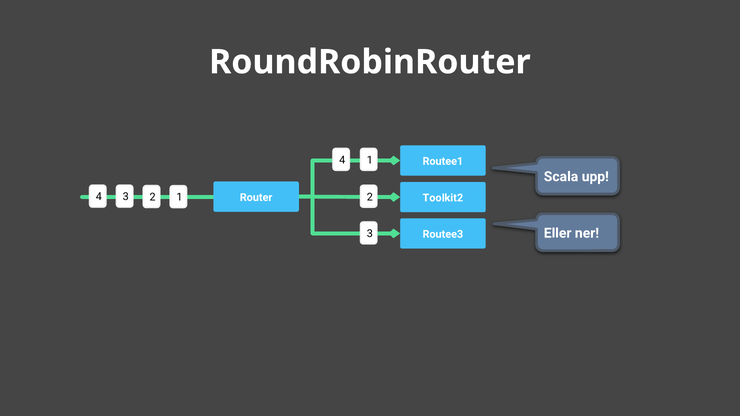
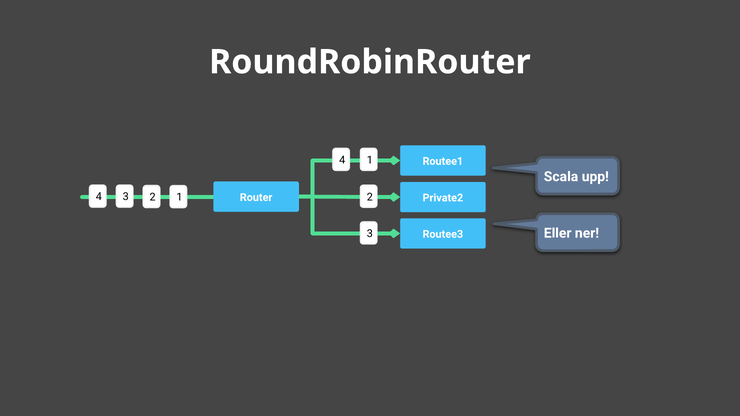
Toolkit2: Toolkit2 -> Private2
